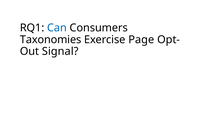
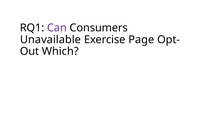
Can colour: blue -> purple
Taxonomies: Taxonomies -> Unavailable
Signal: Signal -> Which
